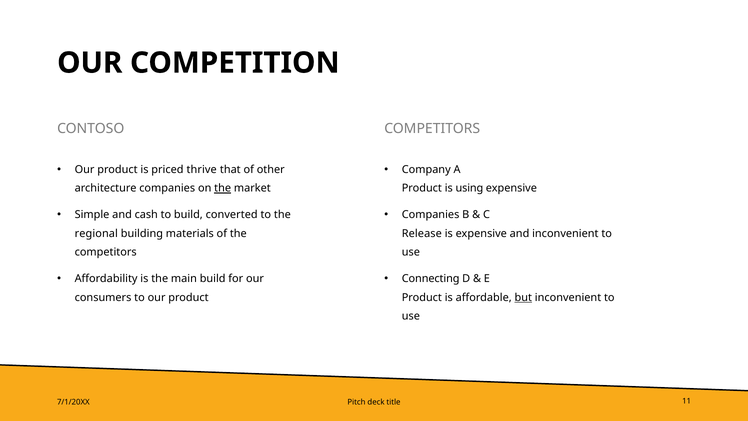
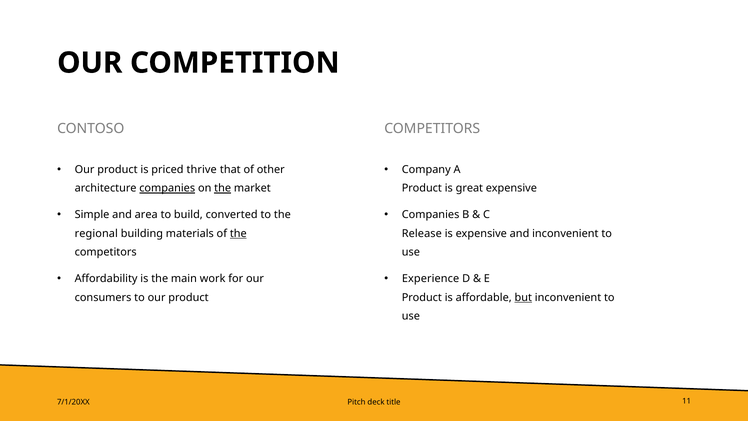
companies at (167, 188) underline: none -> present
using: using -> great
cash: cash -> area
the at (238, 233) underline: none -> present
main build: build -> work
Connecting: Connecting -> Experience
